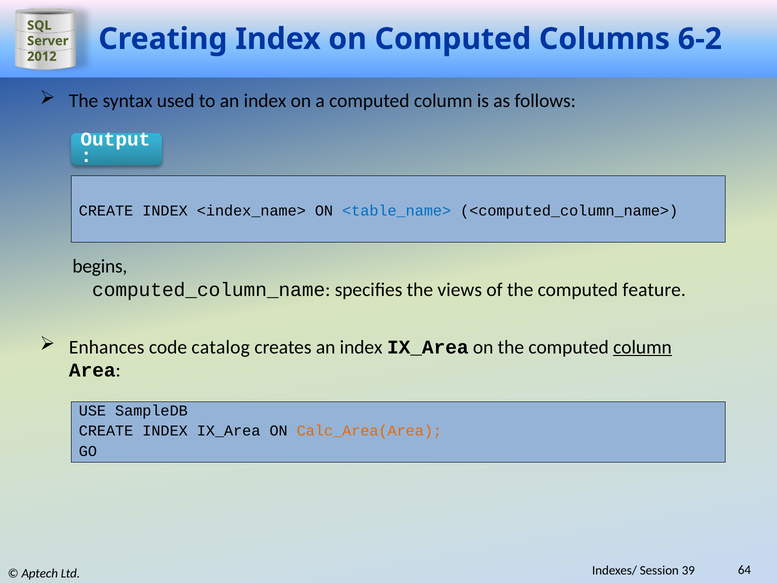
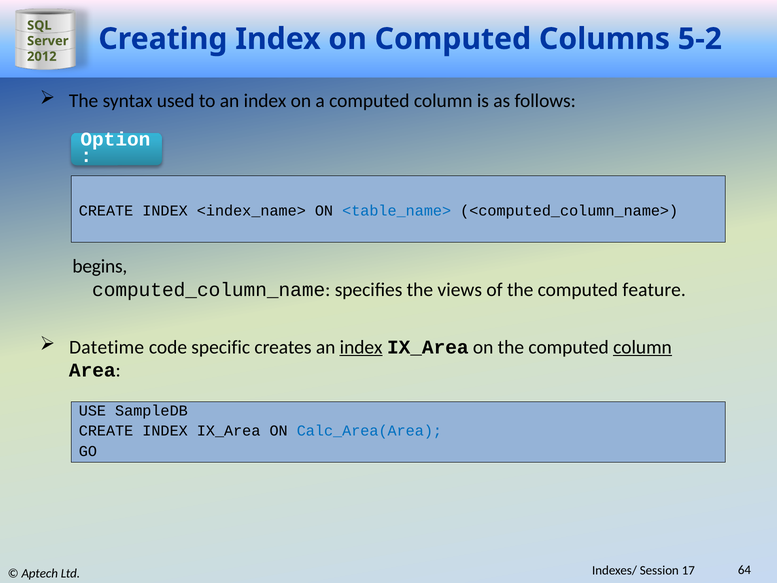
6-2: 6-2 -> 5-2
Output: Output -> Option
Enhances: Enhances -> Datetime
catalog: catalog -> specific
index at (361, 347) underline: none -> present
Calc_Area(Area colour: orange -> blue
39: 39 -> 17
